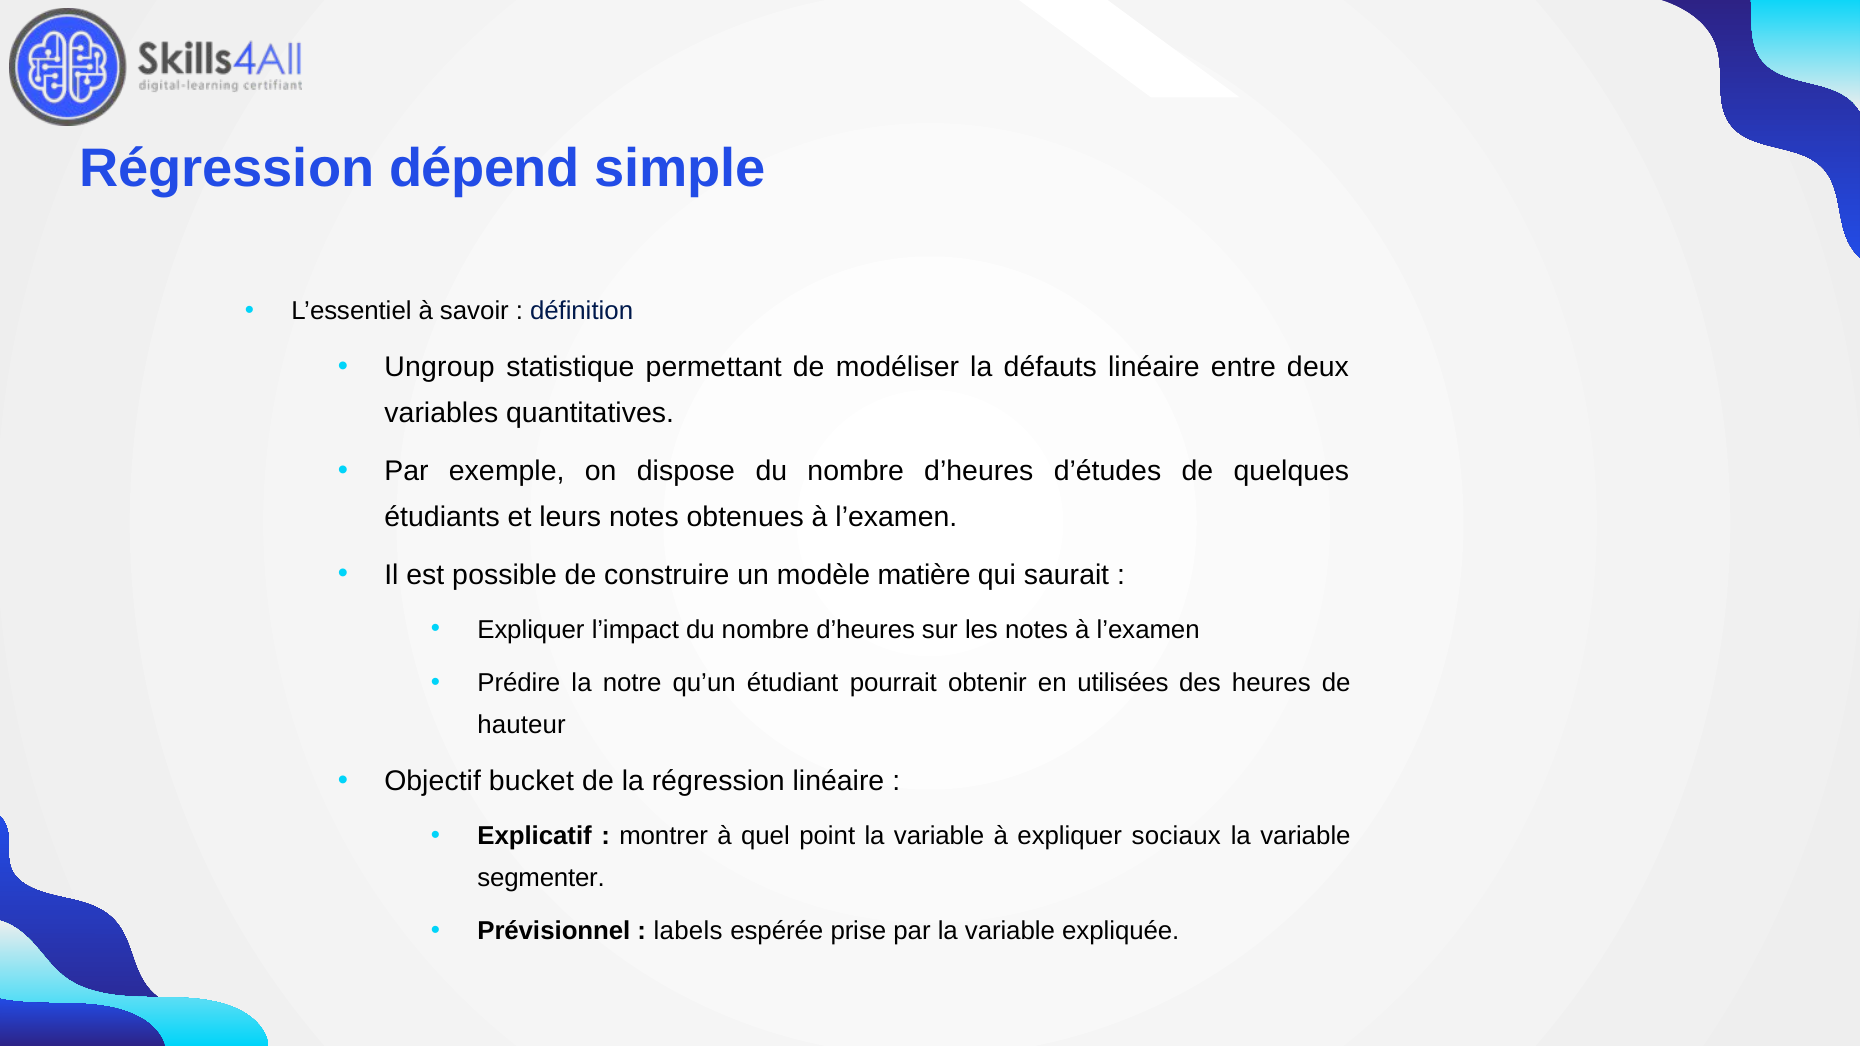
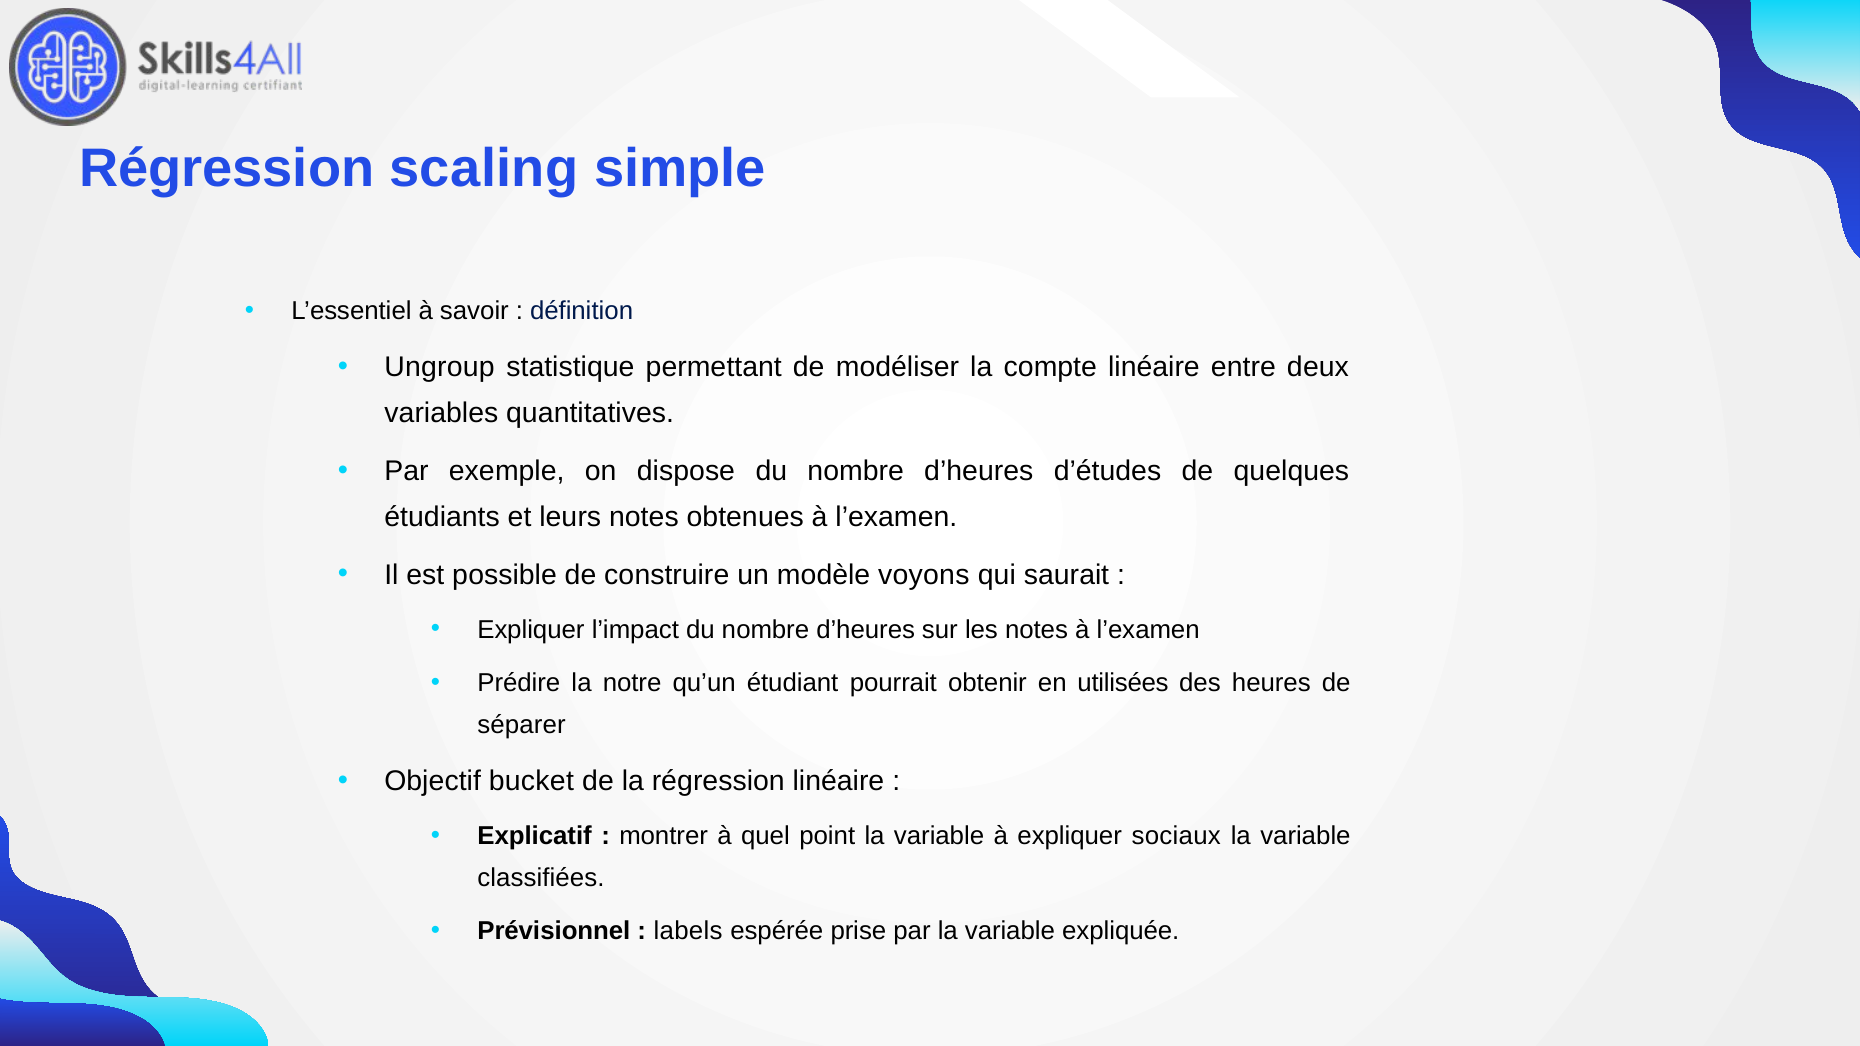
dépend: dépend -> scaling
défauts: défauts -> compte
matière: matière -> voyons
hauteur: hauteur -> séparer
segmenter: segmenter -> classifiées
